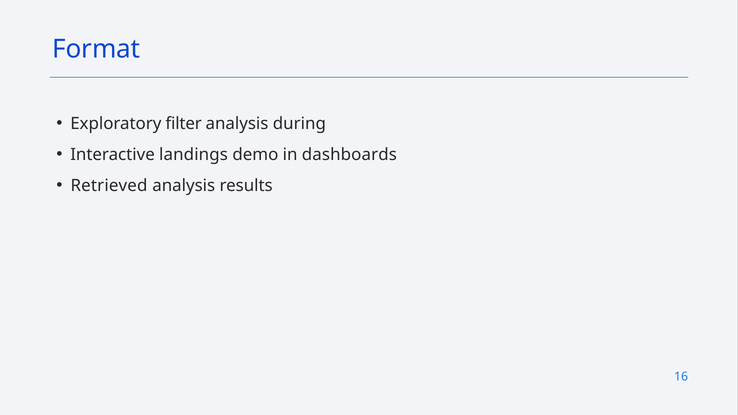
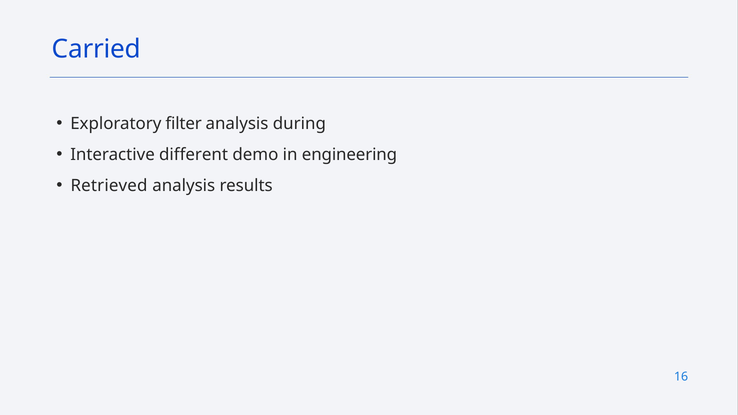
Format: Format -> Carried
landings: landings -> different
dashboards: dashboards -> engineering
